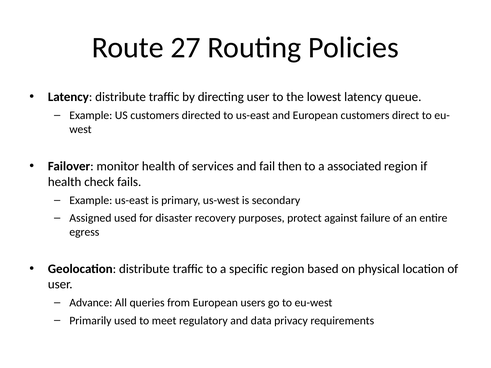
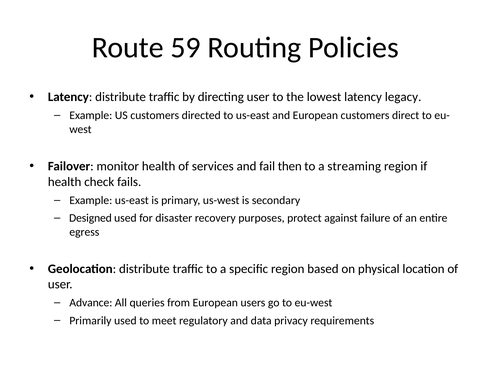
27: 27 -> 59
queue: queue -> legacy
associated: associated -> streaming
Assigned: Assigned -> Designed
